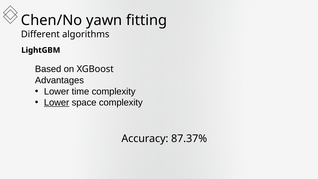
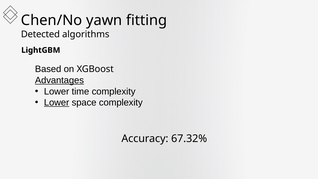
Different: Different -> Detected
Advantages underline: none -> present
87.37%: 87.37% -> 67.32%
